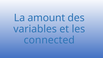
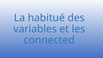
amount: amount -> habitué
